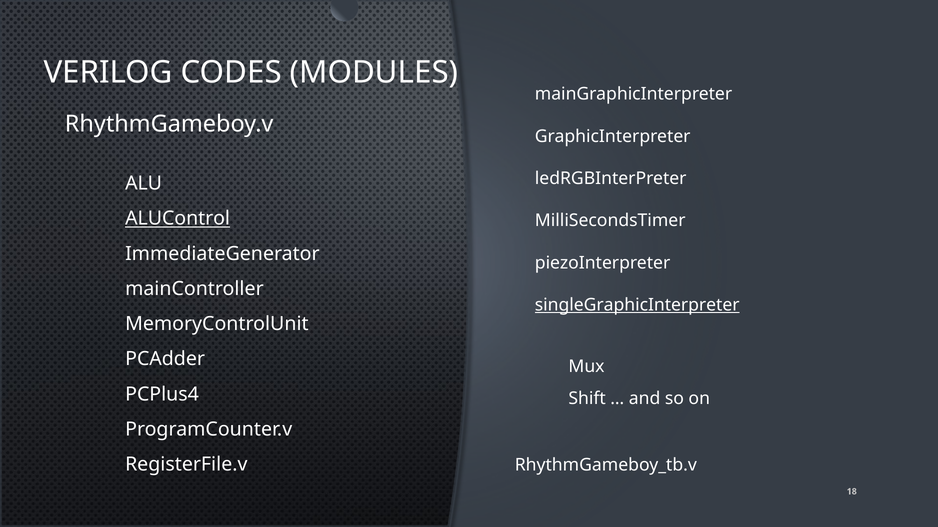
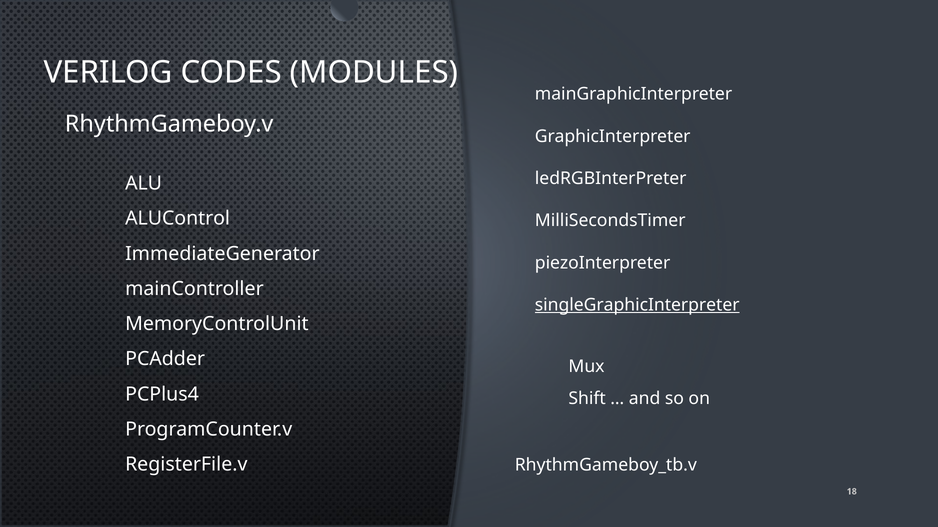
ALUControl underline: present -> none
